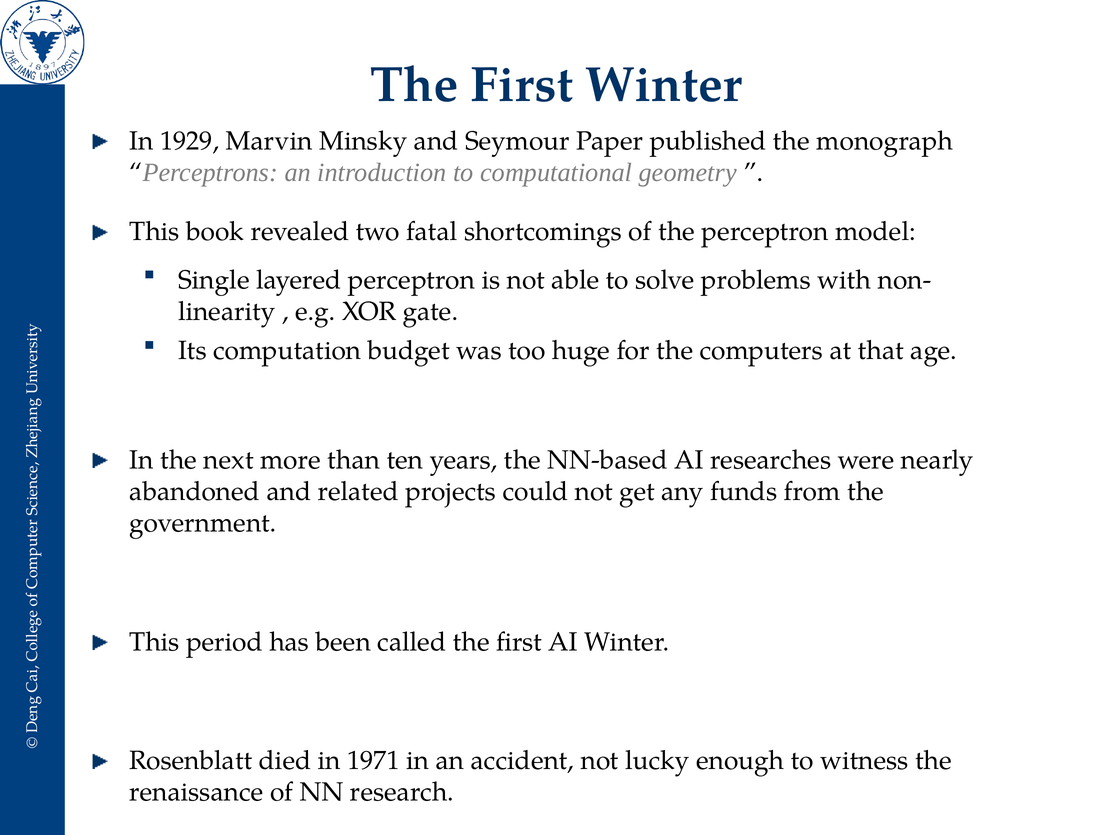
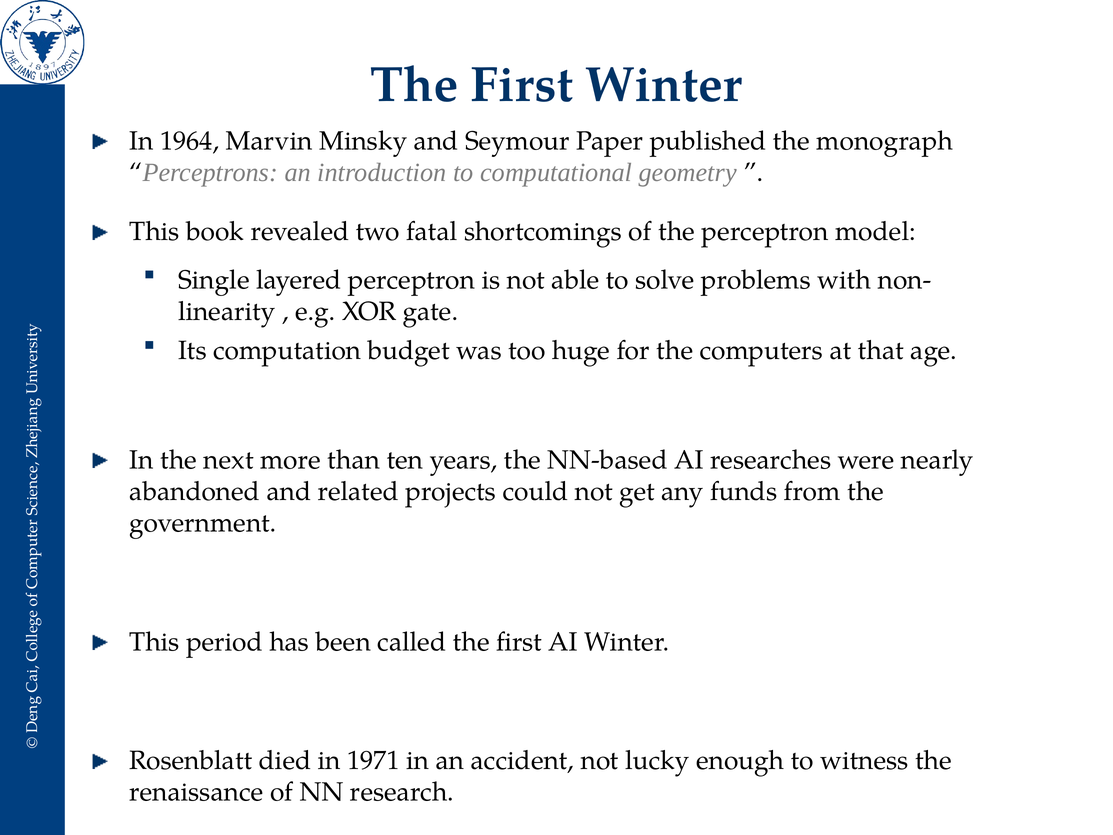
1929: 1929 -> 1964
